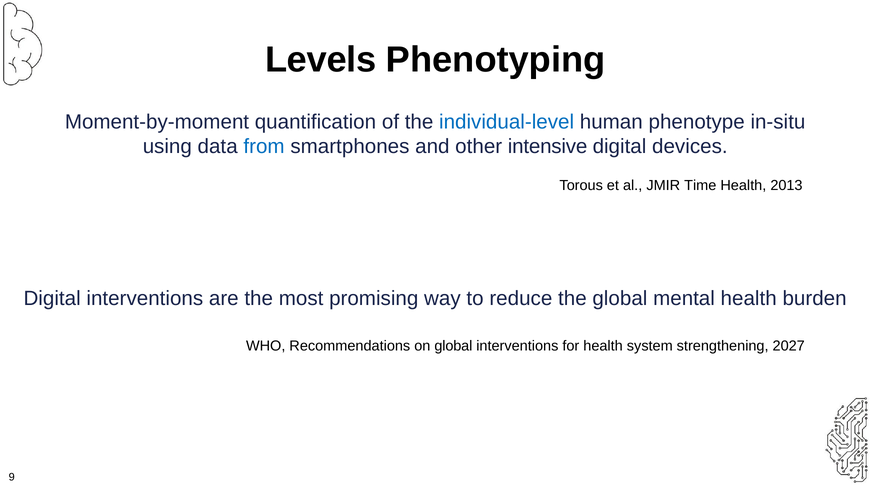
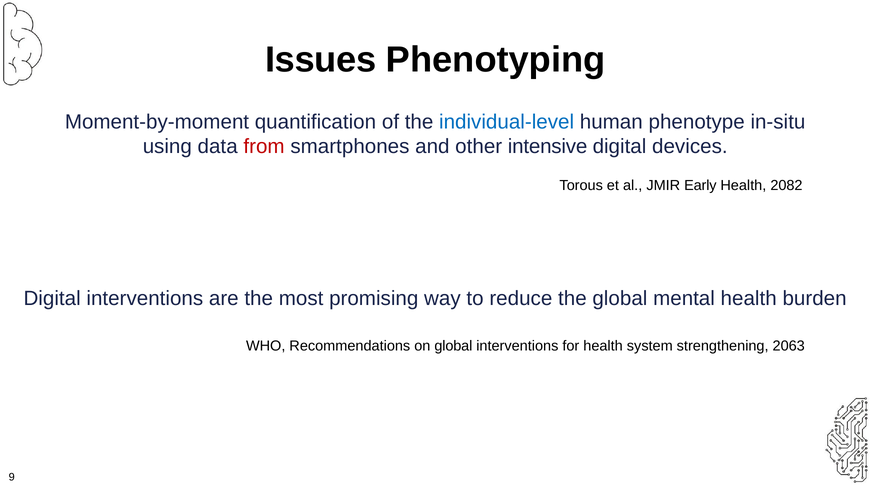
Levels: Levels -> Issues
from colour: blue -> red
Time: Time -> Early
2013: 2013 -> 2082
2027: 2027 -> 2063
